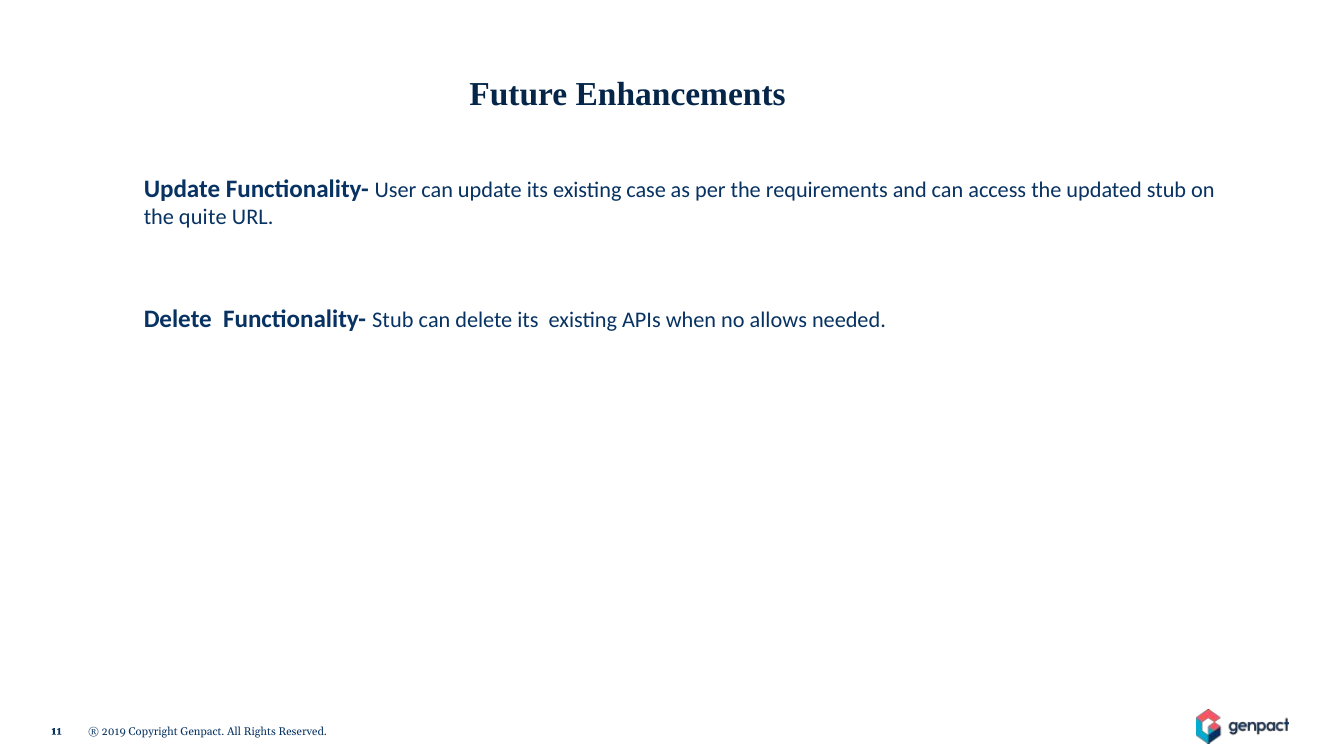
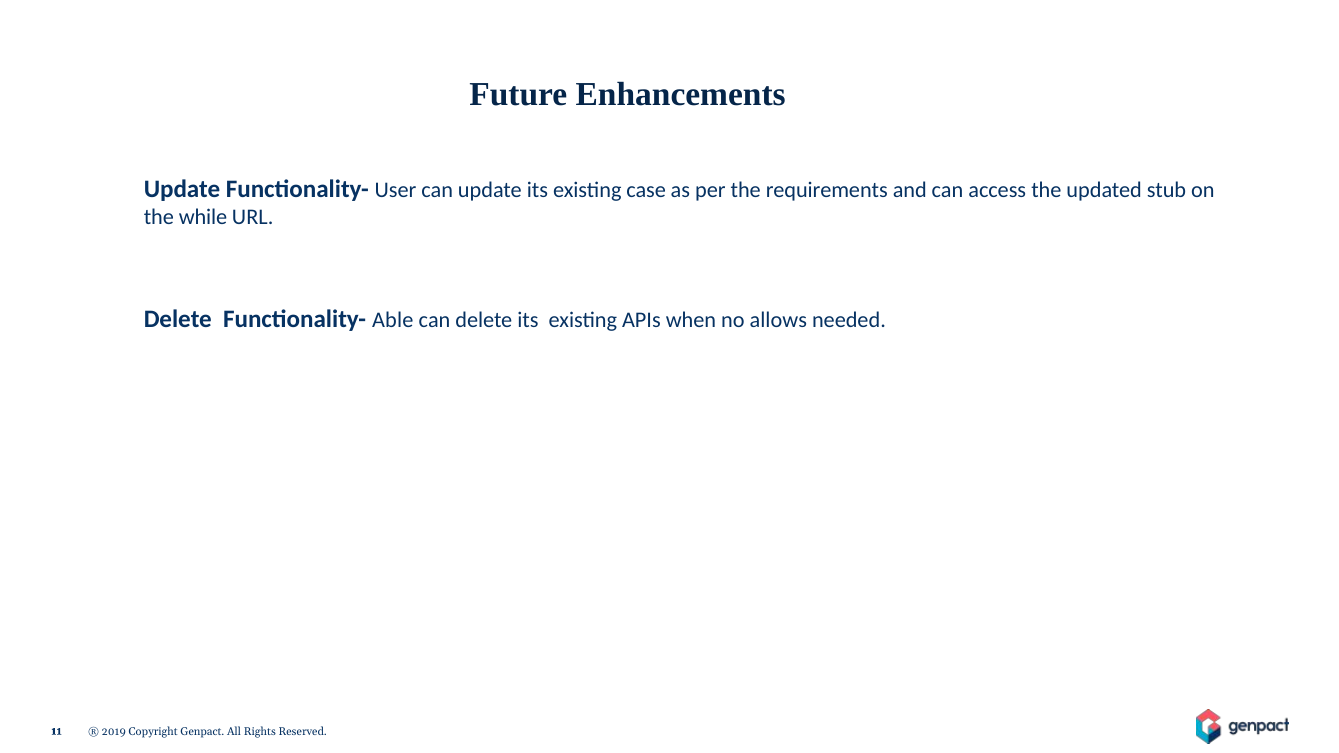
quite: quite -> while
Functionality- Stub: Stub -> Able
